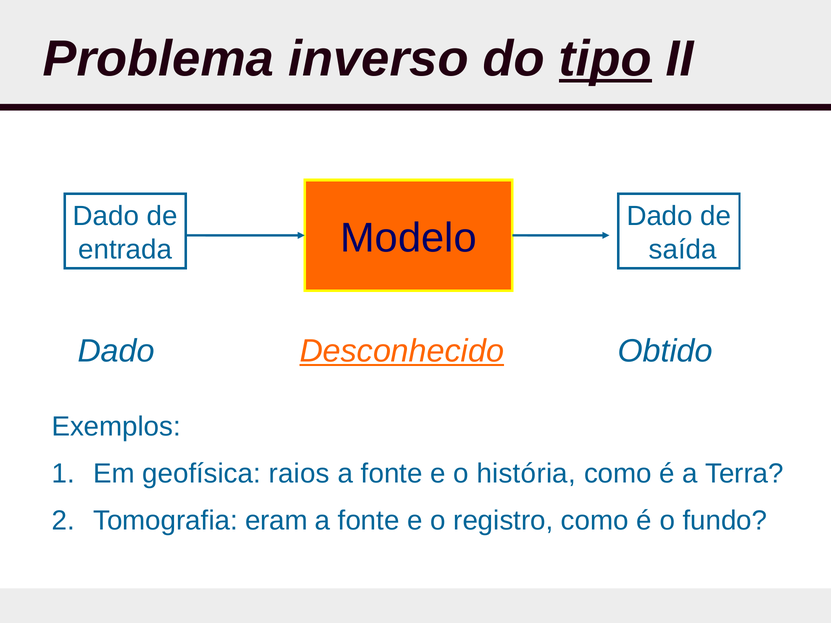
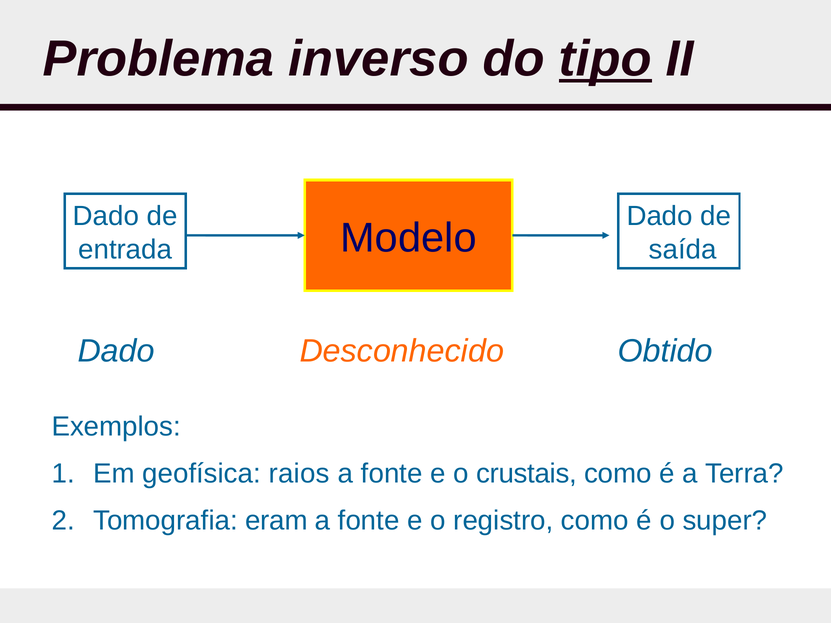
Desconhecido underline: present -> none
história: história -> crustais
fundo: fundo -> super
